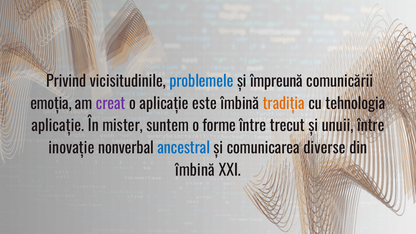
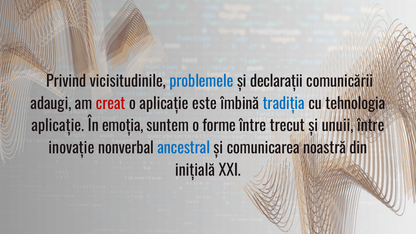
împreună: împreună -> declarații
emoția: emoția -> adaugi
creat colour: purple -> red
tradiția colour: orange -> blue
mister: mister -> emoția
diverse: diverse -> noastră
îmbină at (195, 171): îmbină -> inițială
